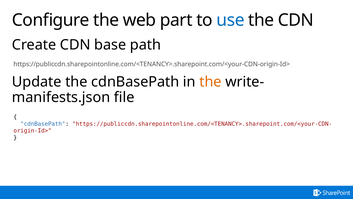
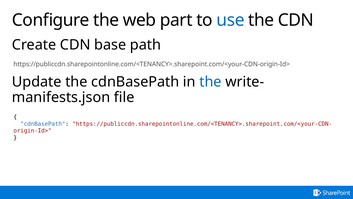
the at (210, 82) colour: orange -> blue
